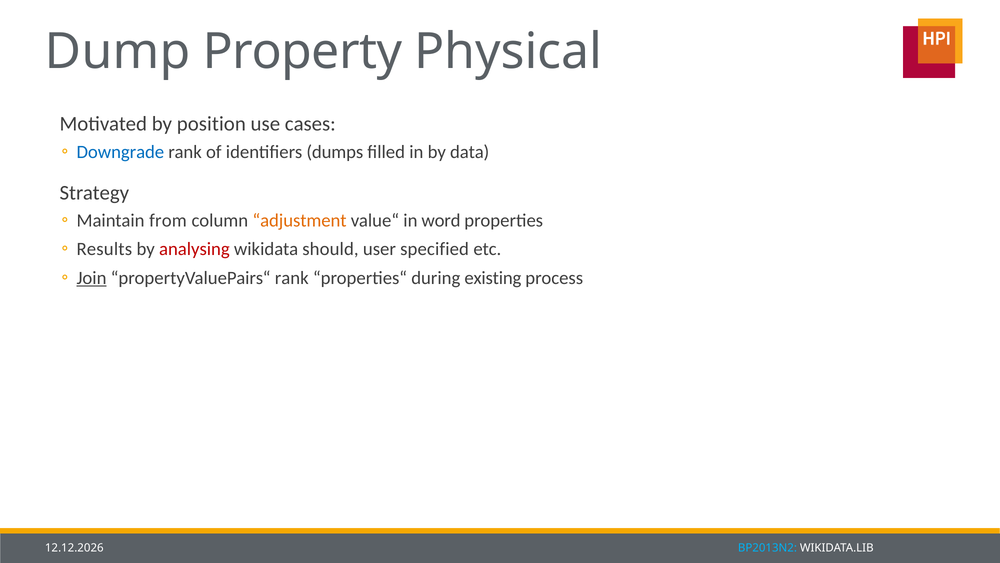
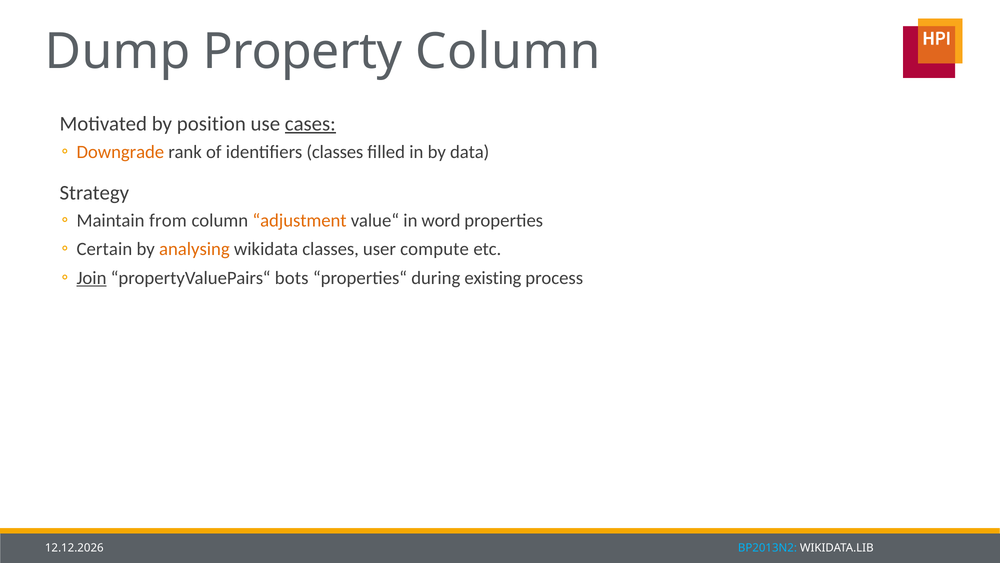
Property Physical: Physical -> Column
cases underline: none -> present
Downgrade colour: blue -> orange
identifiers dumps: dumps -> classes
Results: Results -> Certain
analysing colour: red -> orange
wikidata should: should -> classes
specified: specified -> compute
propertyValuePairs“ rank: rank -> bots
